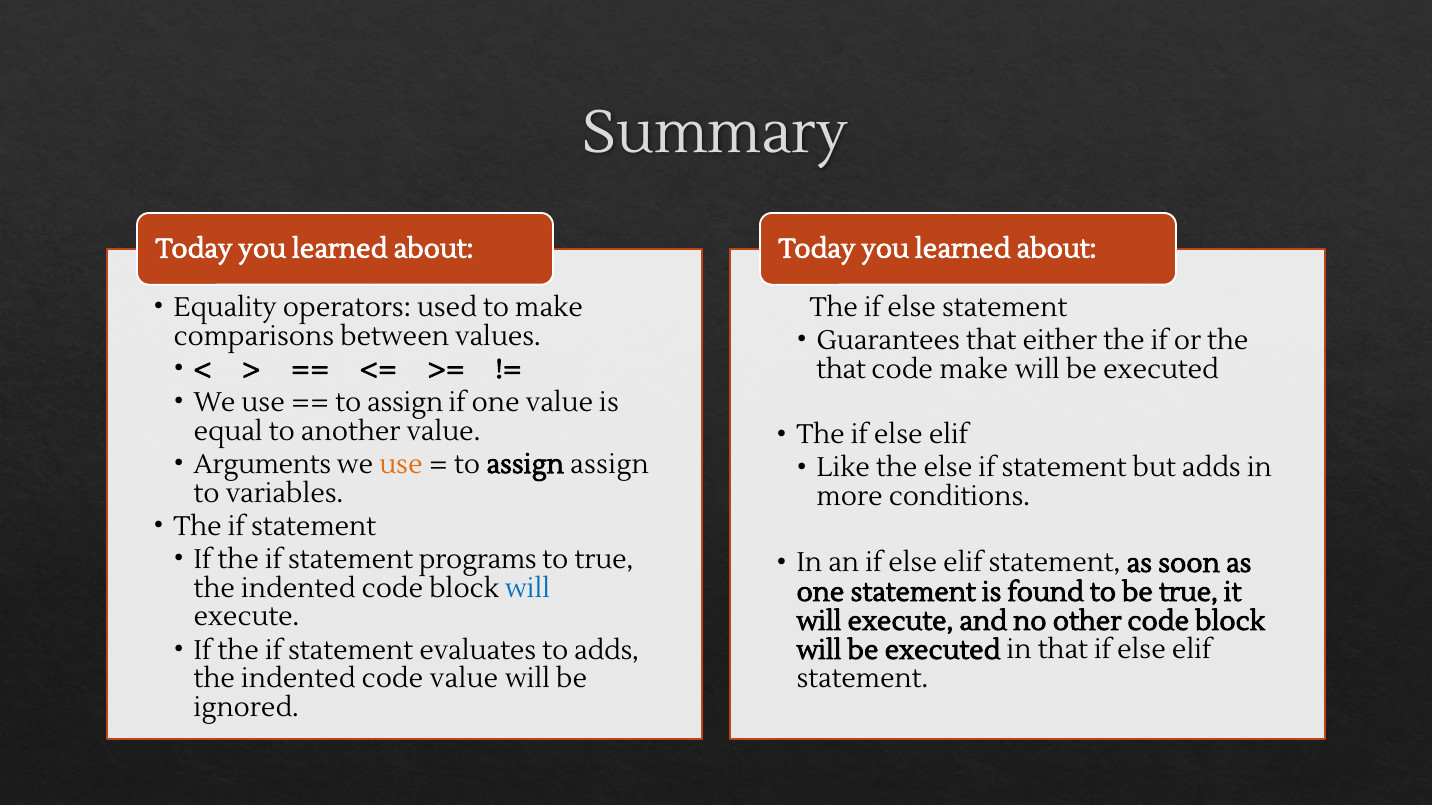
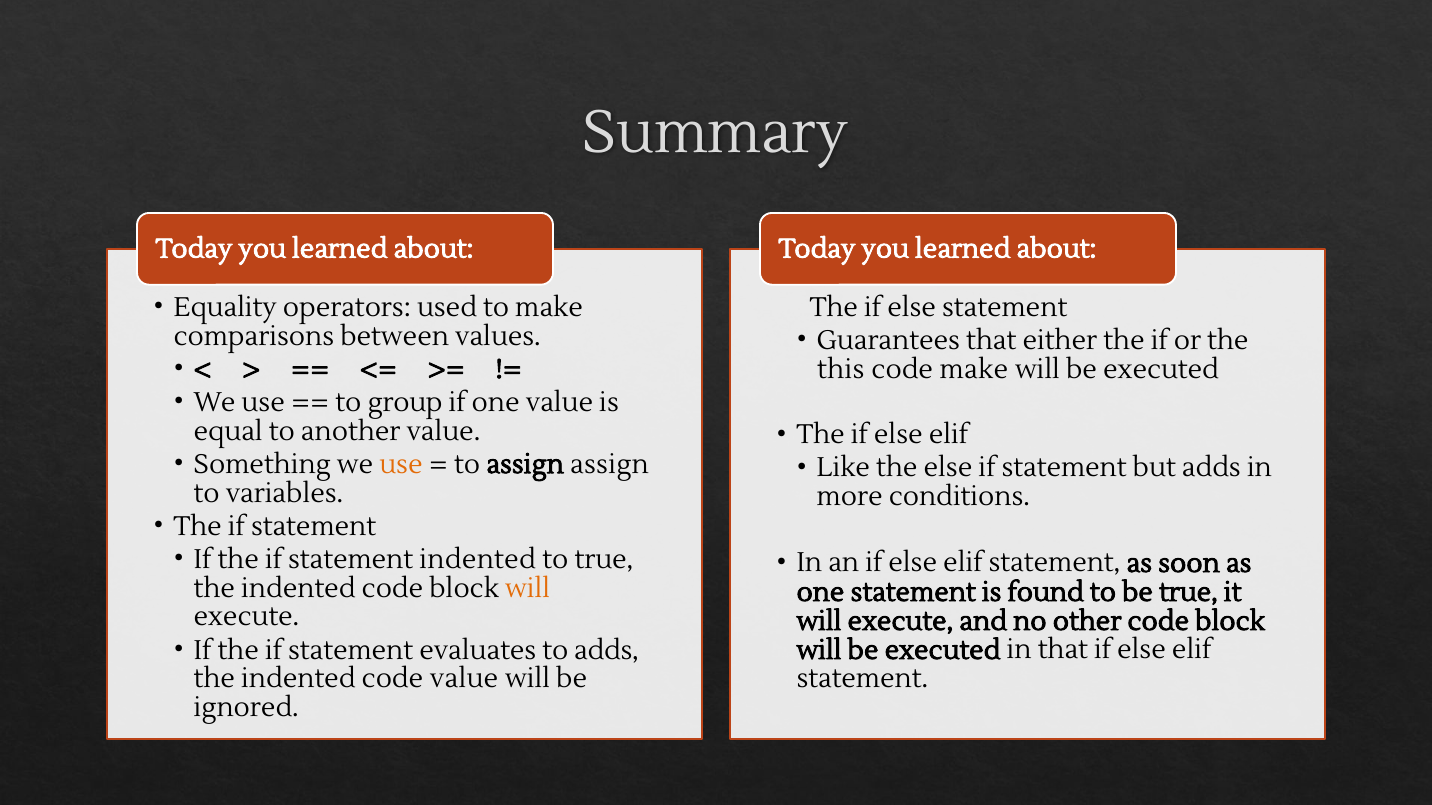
that at (841, 369): that -> this
assign at (405, 402): assign -> group
Arguments: Arguments -> Something
statement programs: programs -> indented
will at (528, 589) colour: blue -> orange
